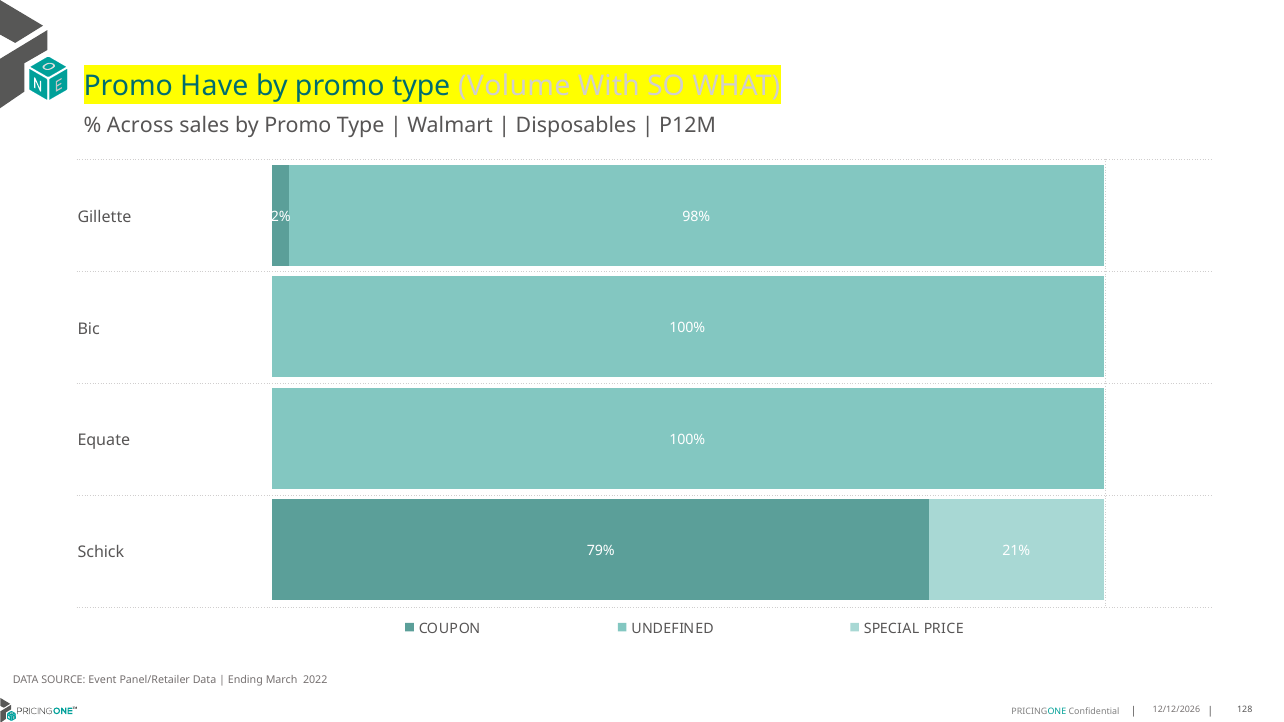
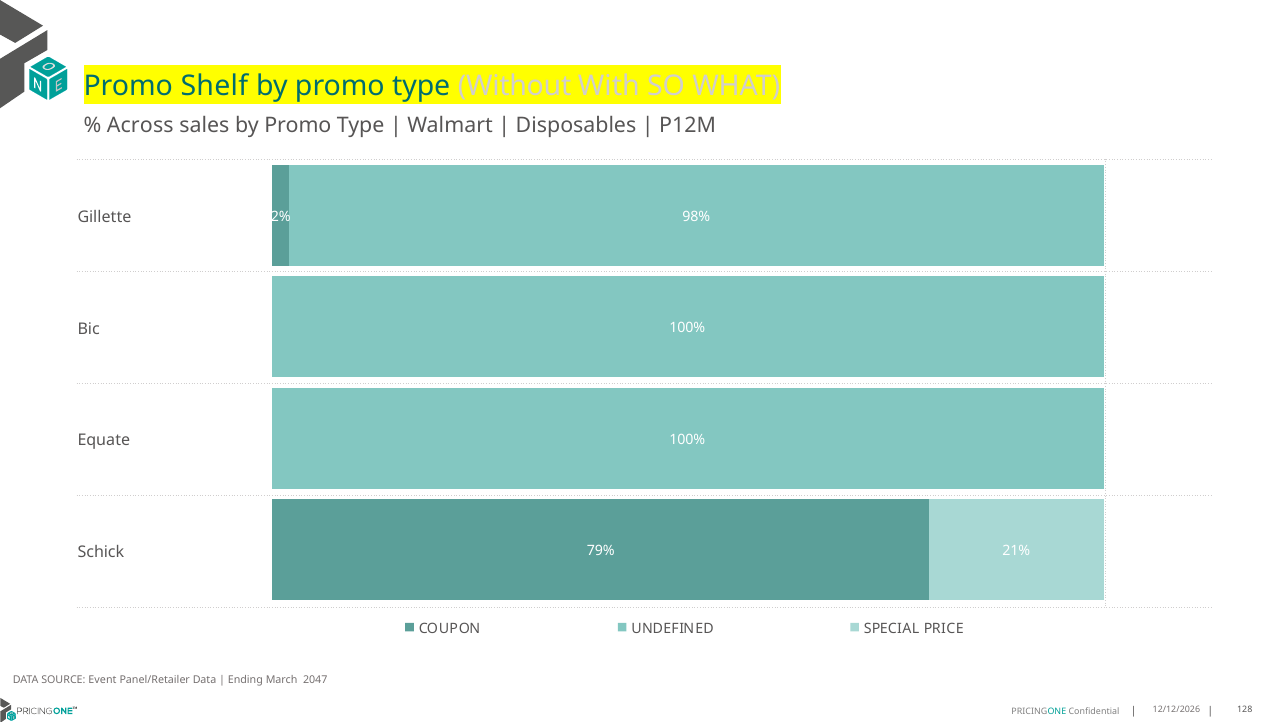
Have: Have -> Shelf
Volume: Volume -> Without
2022: 2022 -> 2047
